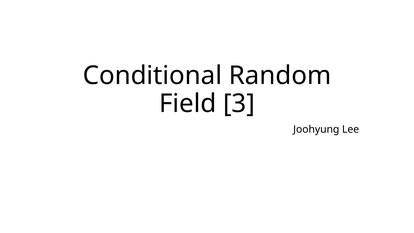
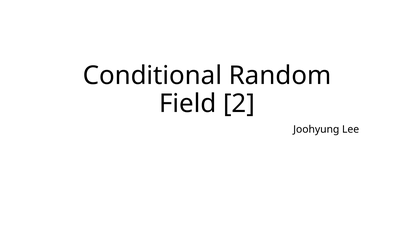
3: 3 -> 2
